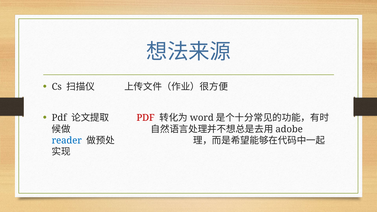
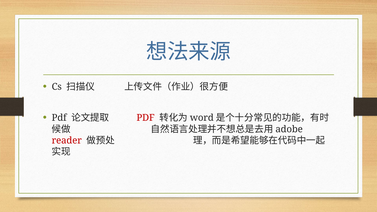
reader colour: blue -> red
